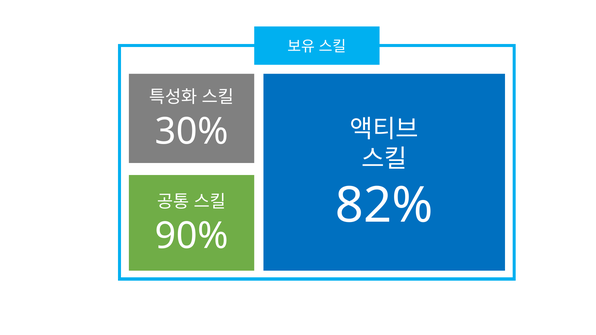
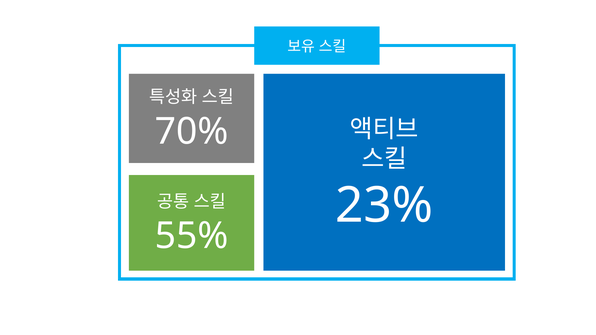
30%: 30% -> 70%
82%: 82% -> 23%
90%: 90% -> 55%
